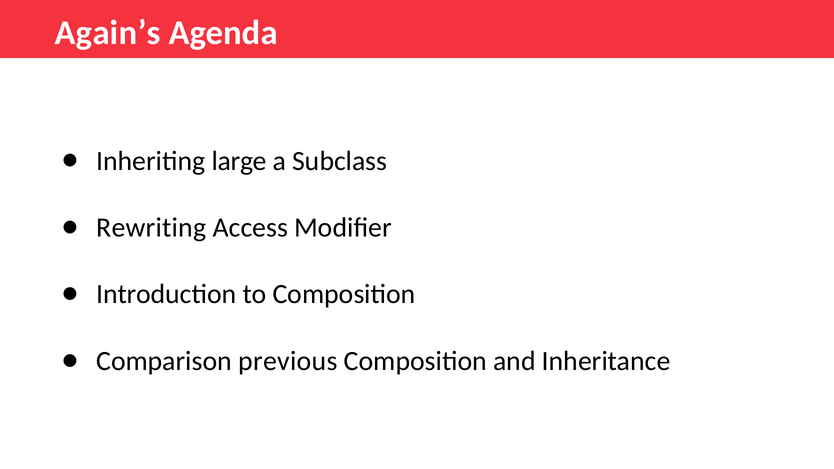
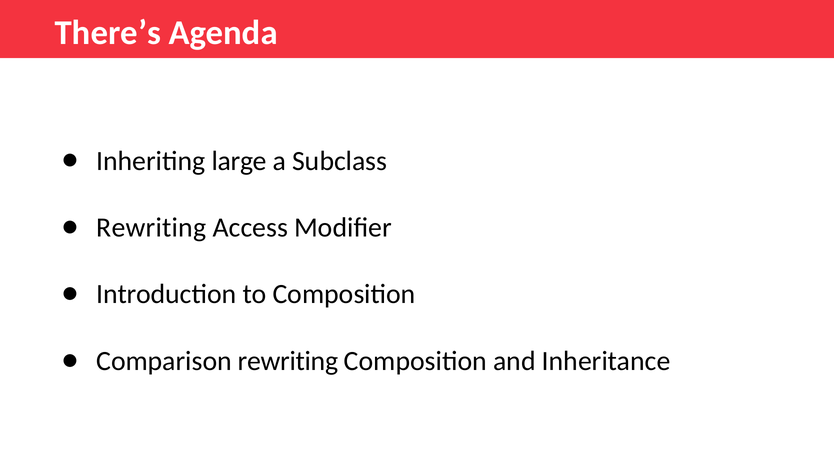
Again’s: Again’s -> There’s
Comparison previous: previous -> rewriting
